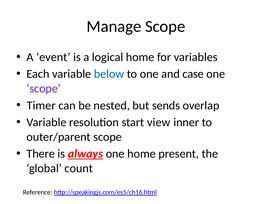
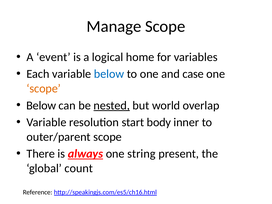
scope at (44, 89) colour: purple -> orange
Timer at (41, 105): Timer -> Below
nested underline: none -> present
sends: sends -> world
view: view -> body
one home: home -> string
